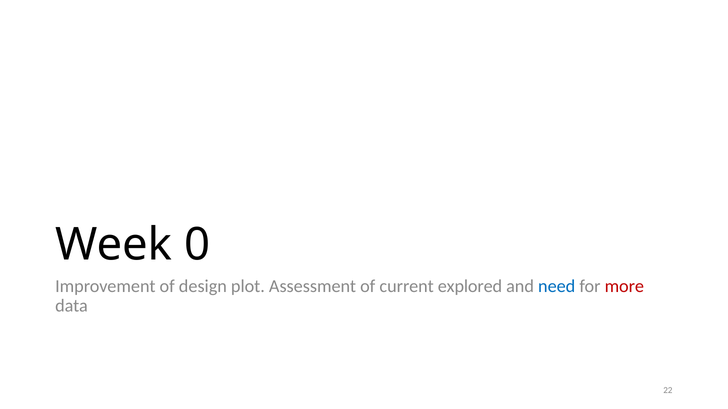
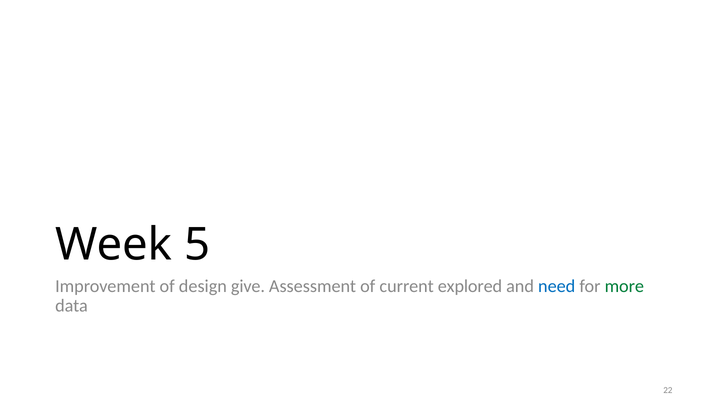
0: 0 -> 5
plot: plot -> give
more colour: red -> green
